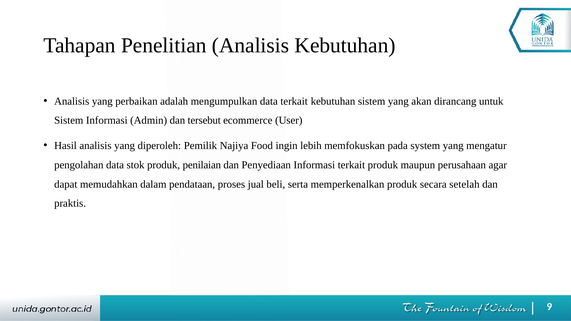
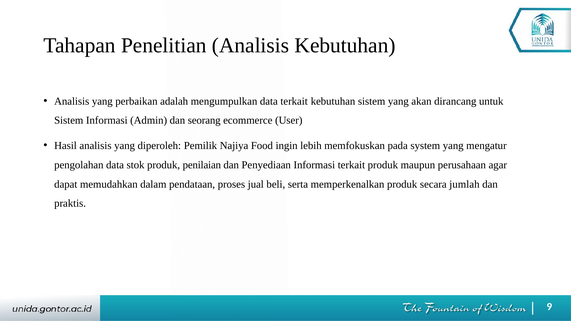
tersebut: tersebut -> seorang
setelah: setelah -> jumlah
